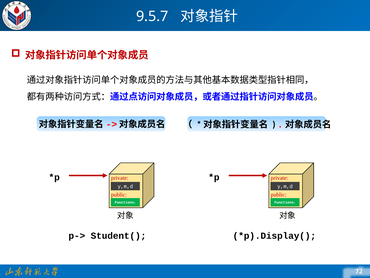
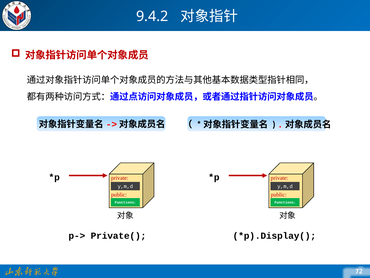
9.5.7: 9.5.7 -> 9.4.2
Student(: Student( -> Private(
